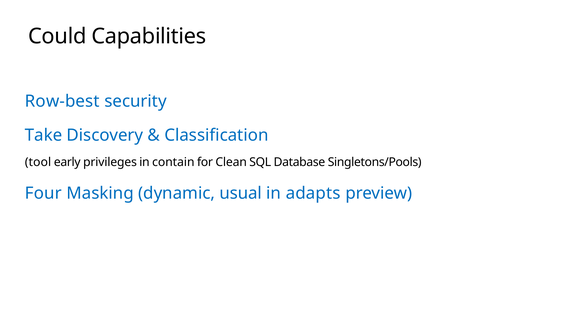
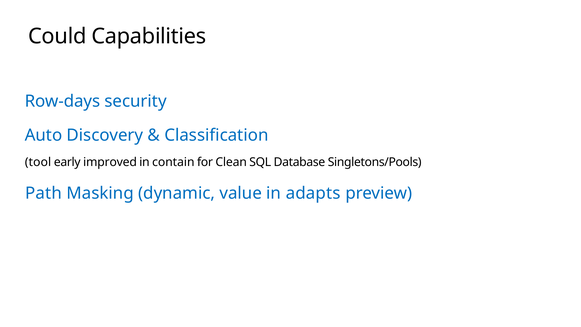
Row-best: Row-best -> Row-days
Take: Take -> Auto
privileges: privileges -> improved
Four: Four -> Path
usual: usual -> value
